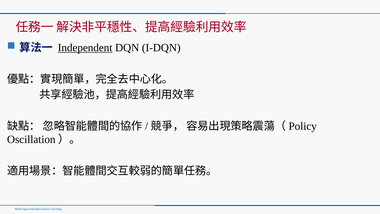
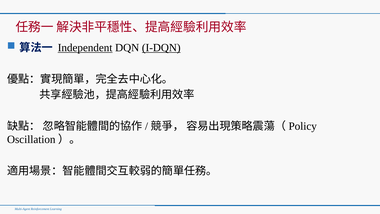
I-DQN underline: none -> present
